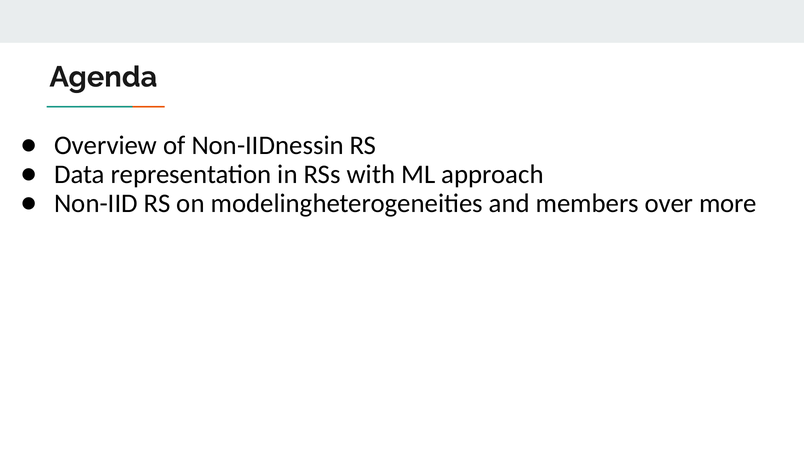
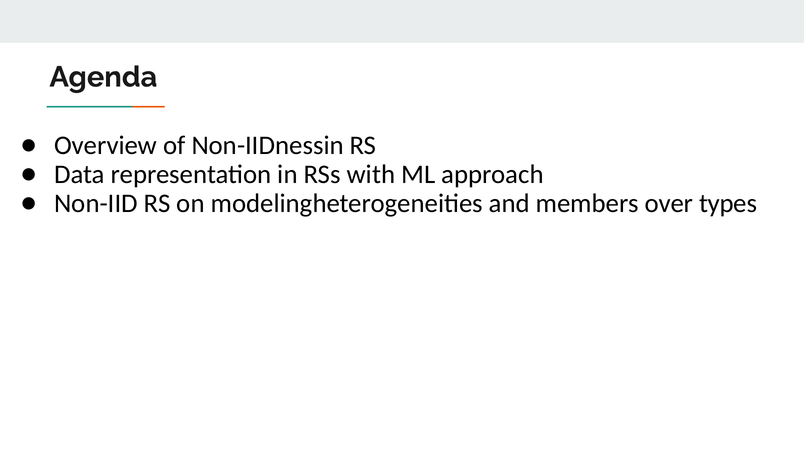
more: more -> types
